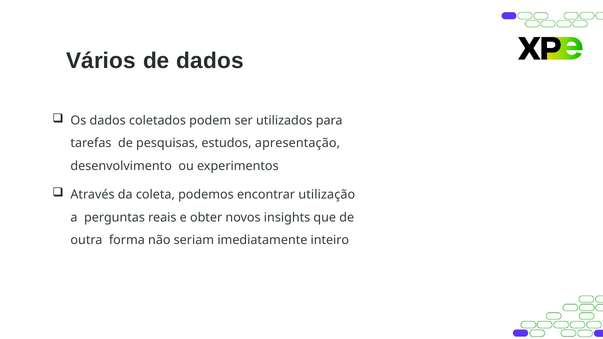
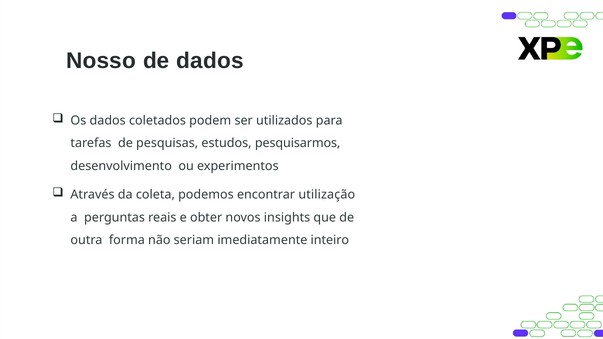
Vários: Vários -> Nosso
apresentação: apresentação -> pesquisarmos
